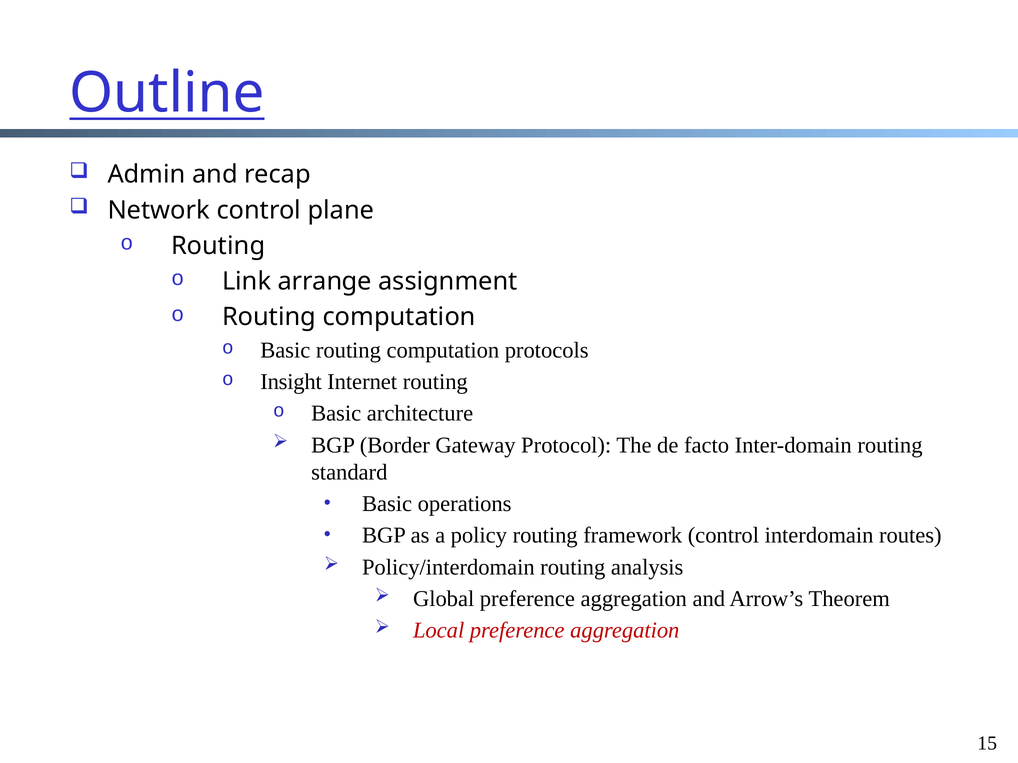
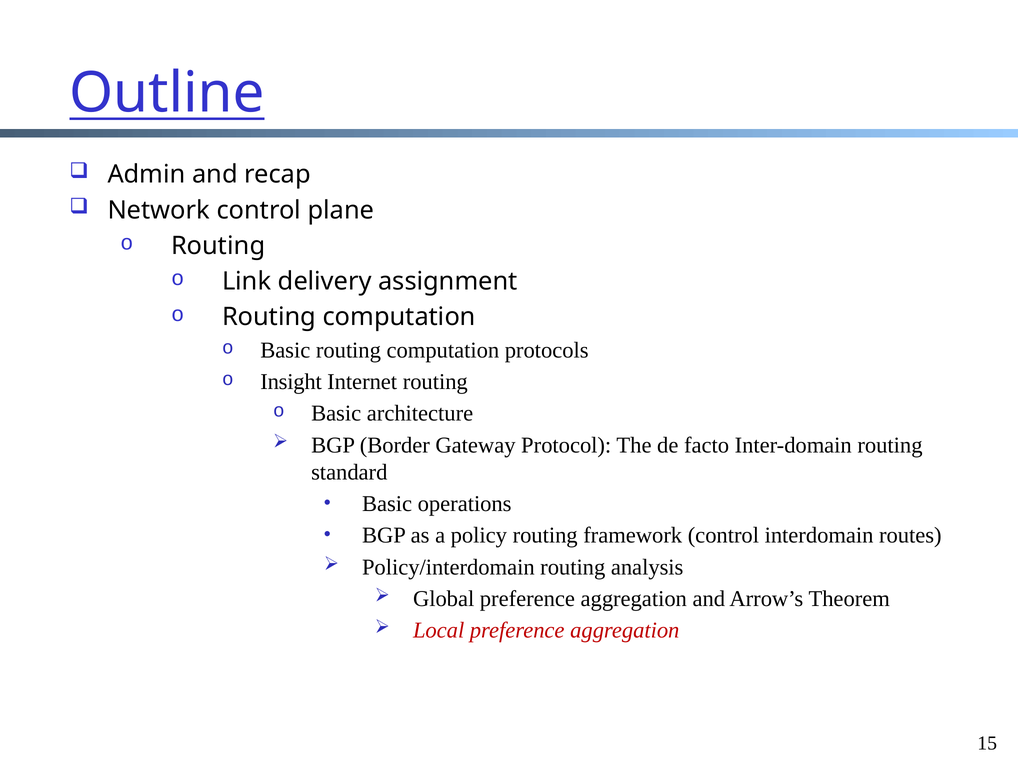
arrange: arrange -> delivery
